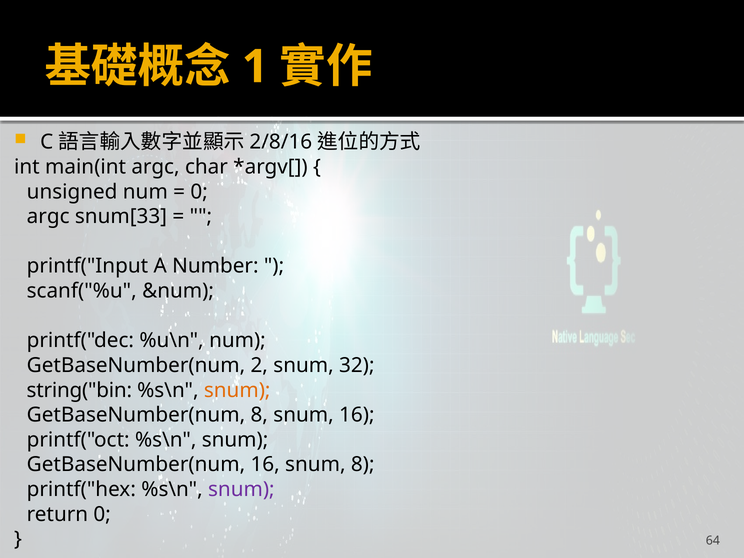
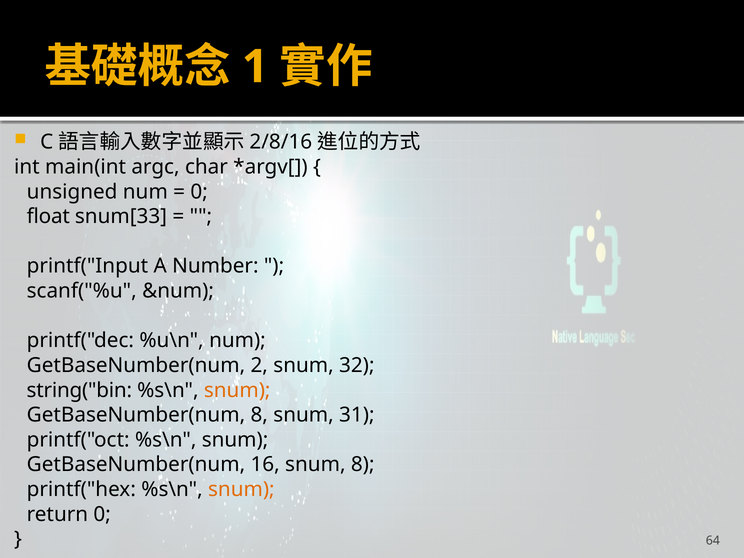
argc at (48, 217): argc -> float
snum 16: 16 -> 31
snum at (241, 489) colour: purple -> orange
